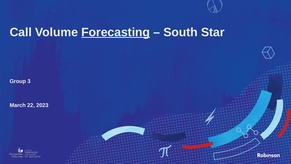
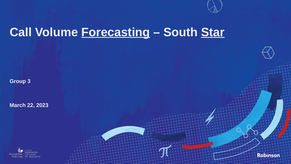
Star underline: none -> present
